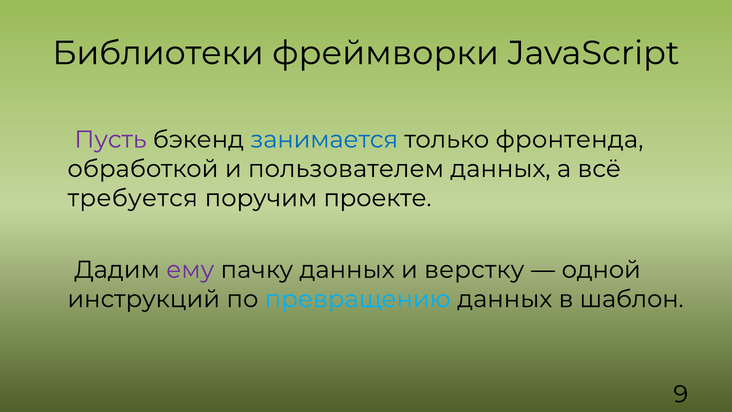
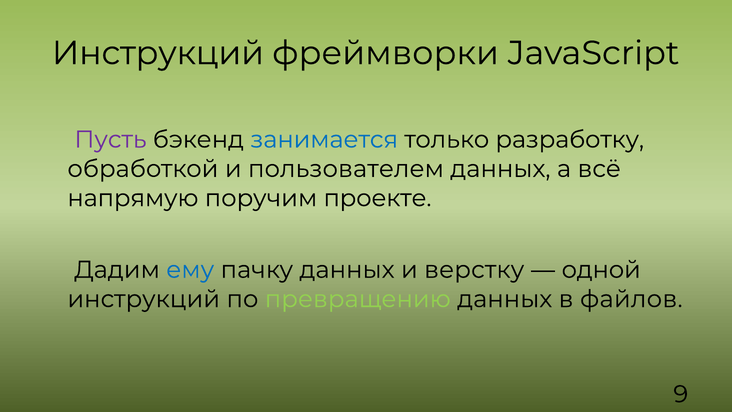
Библиотеки at (158, 53): Библиотеки -> Инструкций
фронтенда: фронтенда -> разработку
требуется: требуется -> напрямую
ему colour: purple -> blue
превращению colour: light blue -> light green
шаблон: шаблон -> файлов
